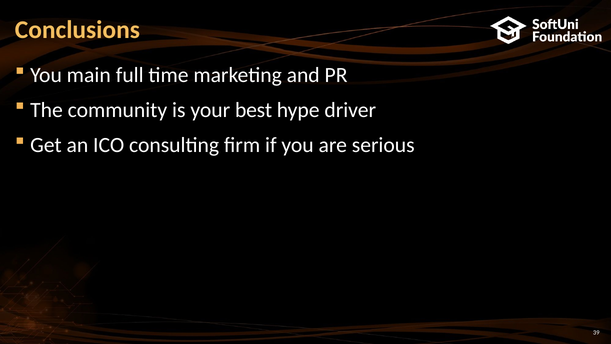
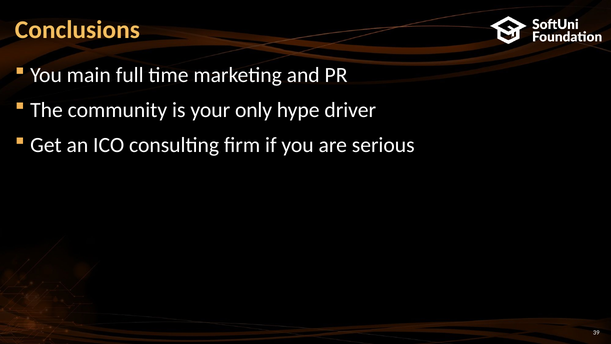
best: best -> only
